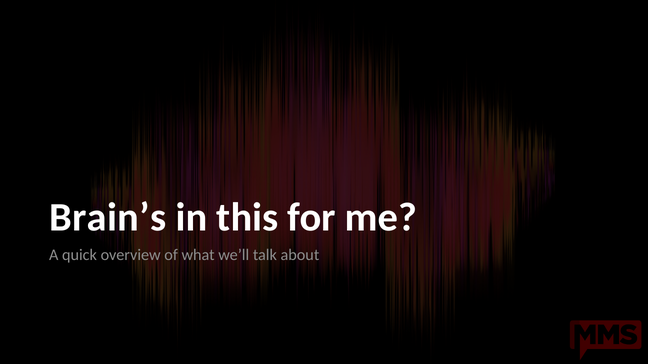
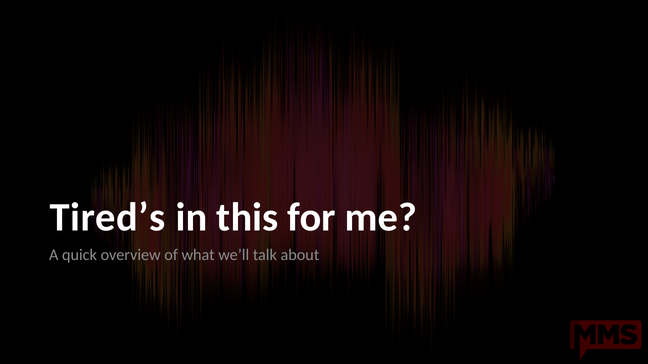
Brain’s: Brain’s -> Tired’s
